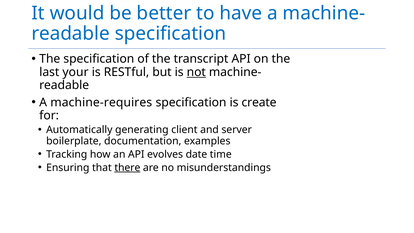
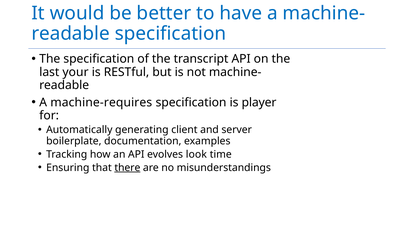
not underline: present -> none
create: create -> player
date: date -> look
